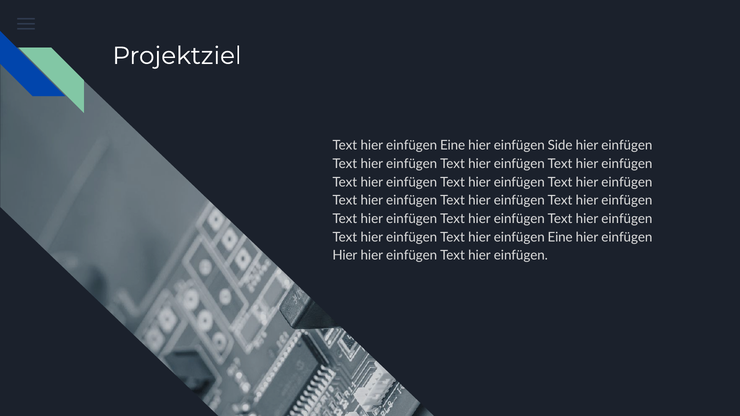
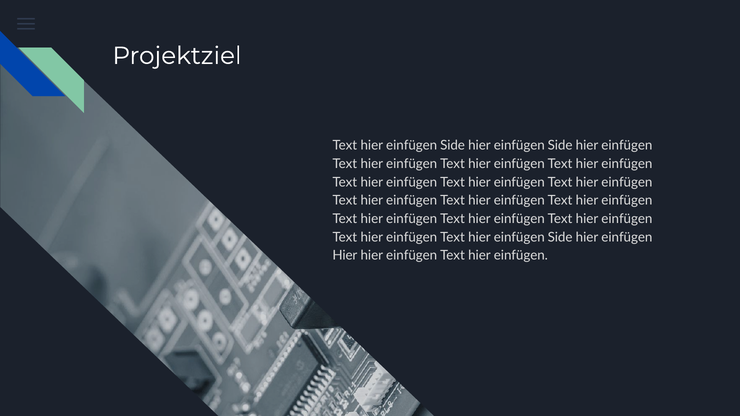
Eine at (453, 146): Eine -> Side
Eine at (560, 237): Eine -> Side
